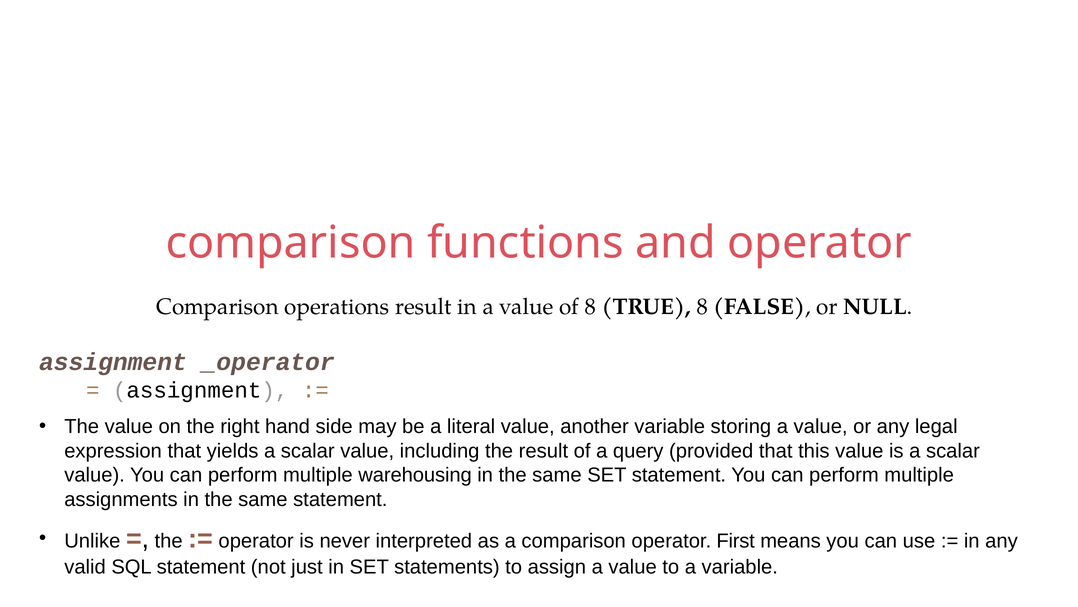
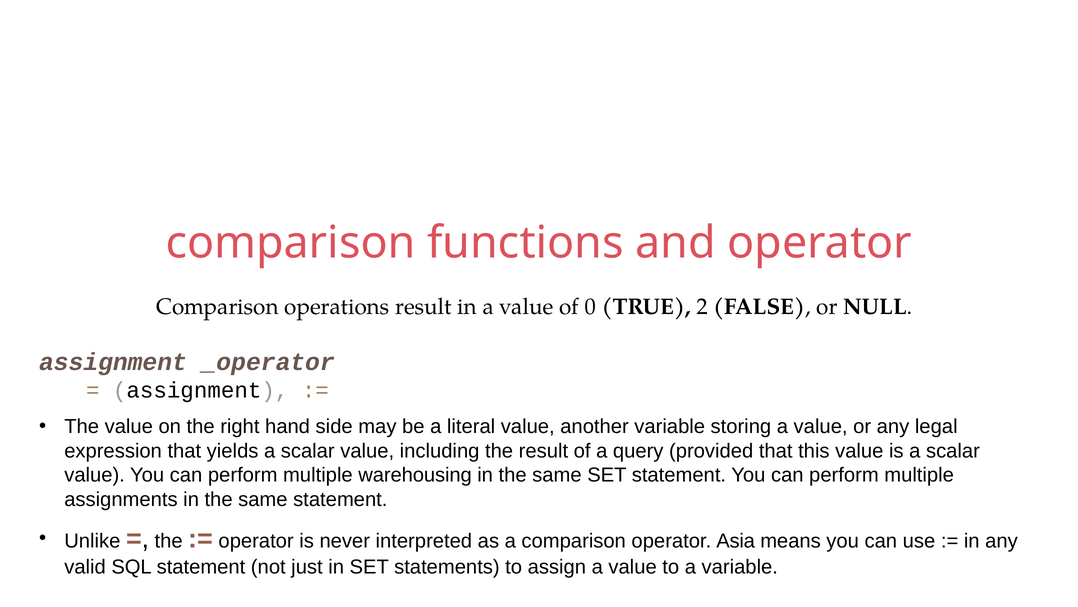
of 8: 8 -> 0
TRUE 8: 8 -> 2
First: First -> Asia
